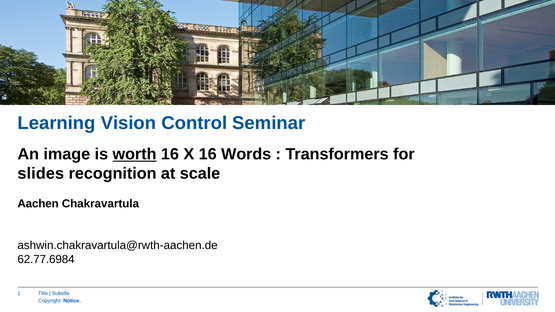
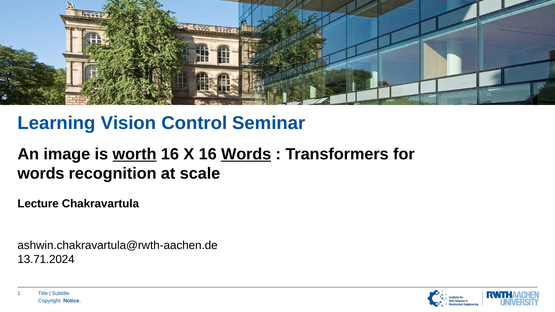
Words at (246, 154) underline: none -> present
slides at (41, 174): slides -> words
Aachen: Aachen -> Lecture
62.77.6984: 62.77.6984 -> 13.71.2024
